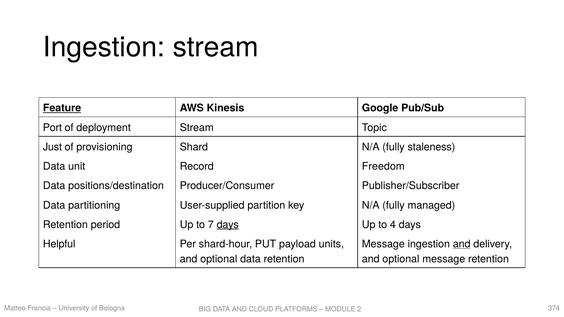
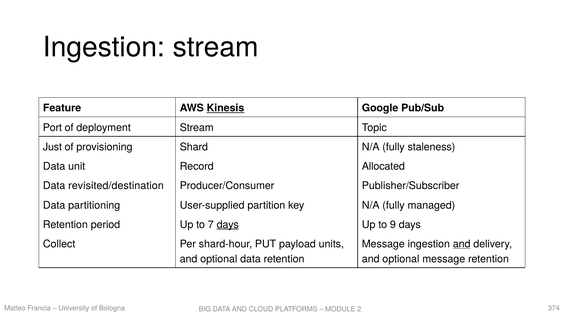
Feature underline: present -> none
Kinesis underline: none -> present
Freedom: Freedom -> Allocated
positions/destination: positions/destination -> revisited/destination
4: 4 -> 9
Helpful: Helpful -> Collect
